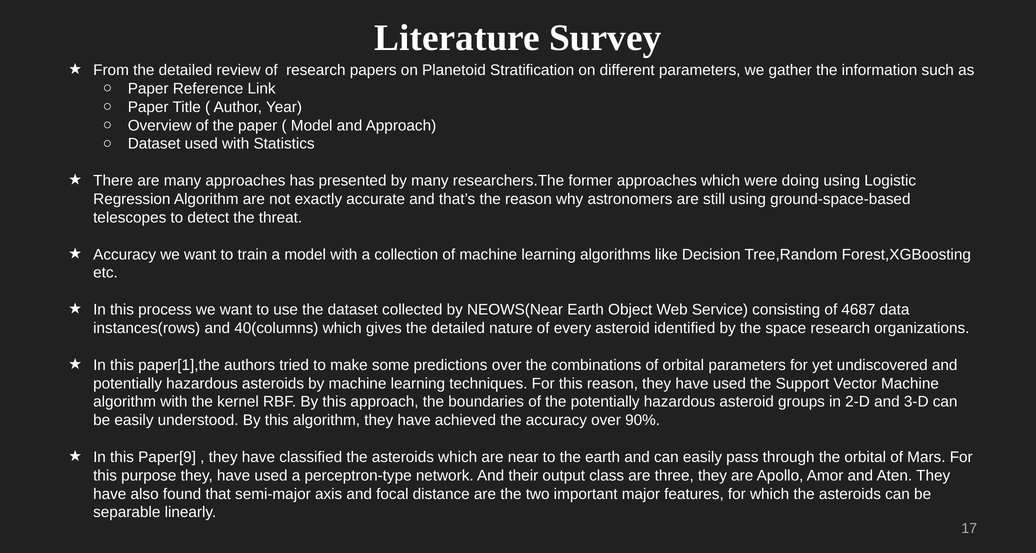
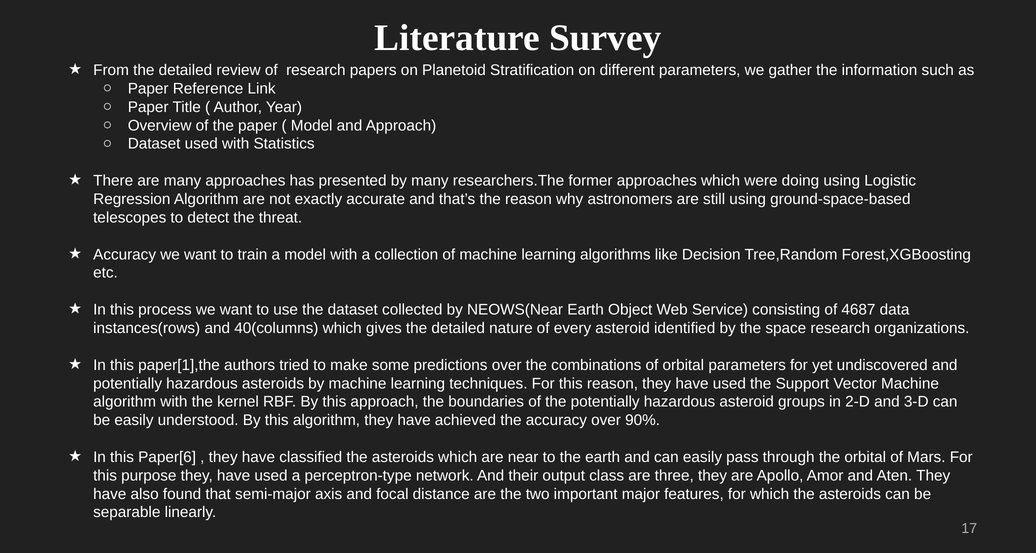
Paper[9: Paper[9 -> Paper[6
